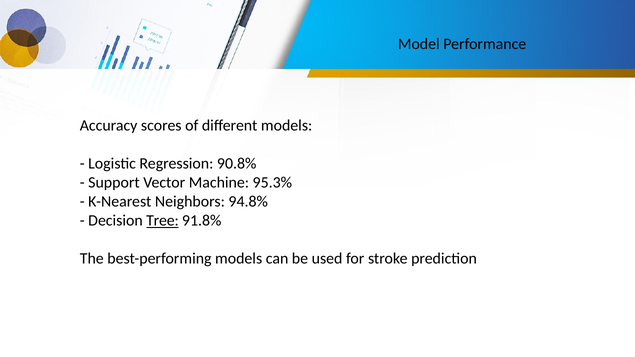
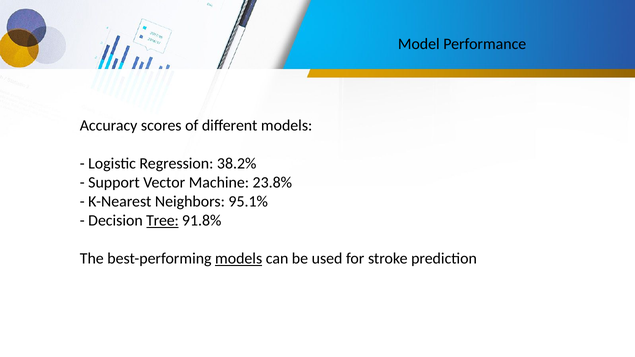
90.8%: 90.8% -> 38.2%
95.3%: 95.3% -> 23.8%
94.8%: 94.8% -> 95.1%
models at (239, 259) underline: none -> present
